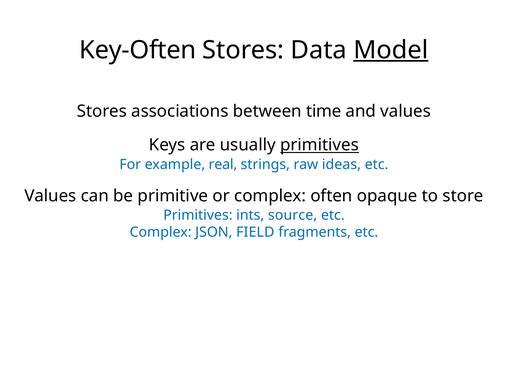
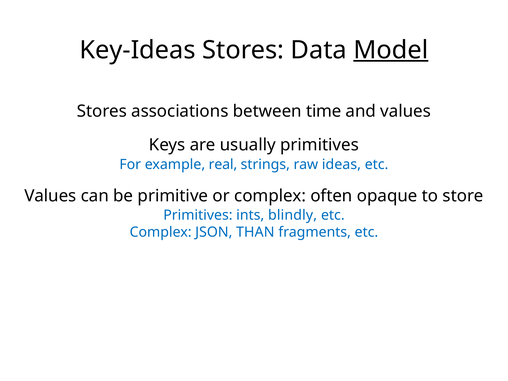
Key-Often: Key-Often -> Key-Ideas
primitives at (320, 145) underline: present -> none
source: source -> blindly
FIELD: FIELD -> THAN
